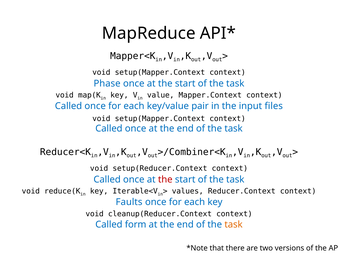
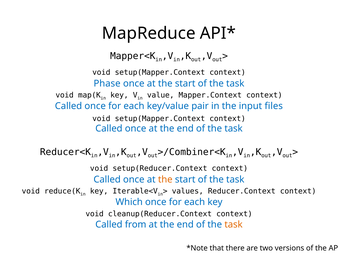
the at (165, 179) colour: red -> orange
Faults: Faults -> Which
form: form -> from
